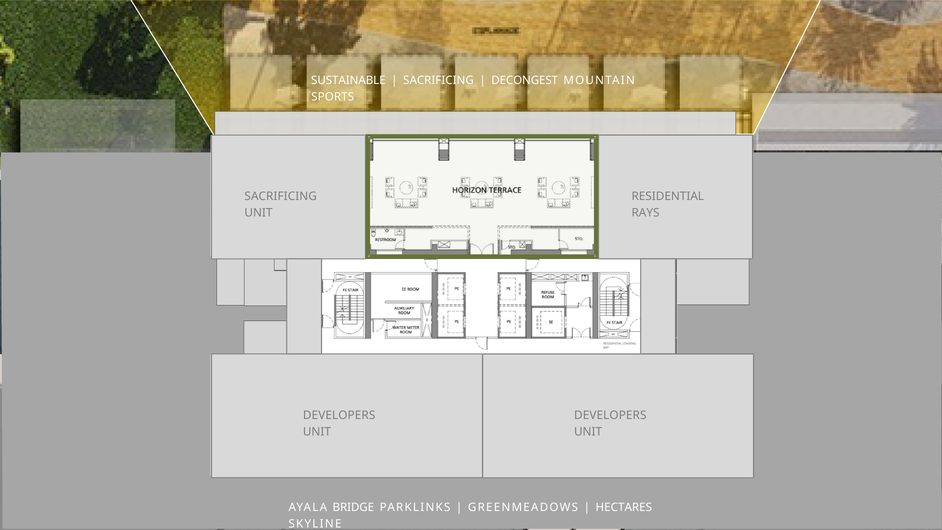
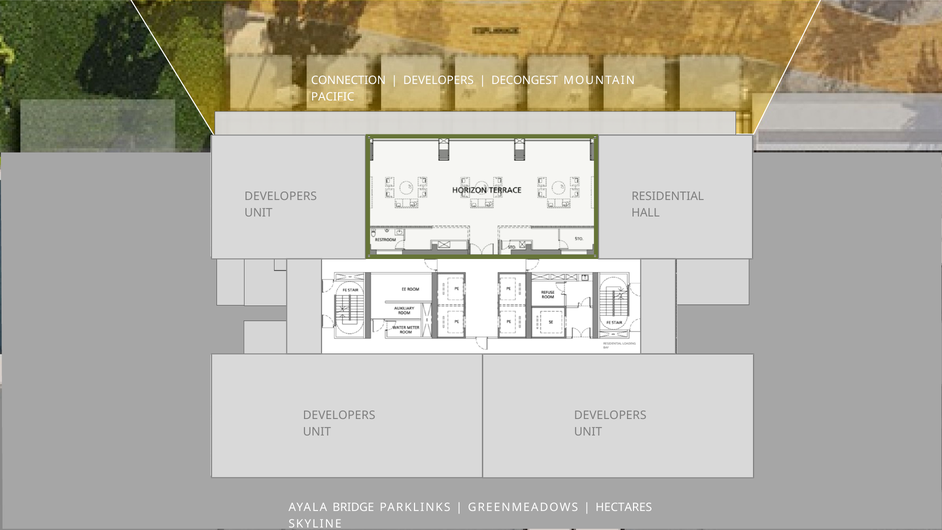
SUSTAINABLE: SUSTAINABLE -> CONNECTION
SACRIFICING at (438, 81): SACRIFICING -> DEVELOPERS
SPORTS: SPORTS -> PACIFIC
SACRIFICING at (281, 196): SACRIFICING -> DEVELOPERS
RAYS: RAYS -> HALL
